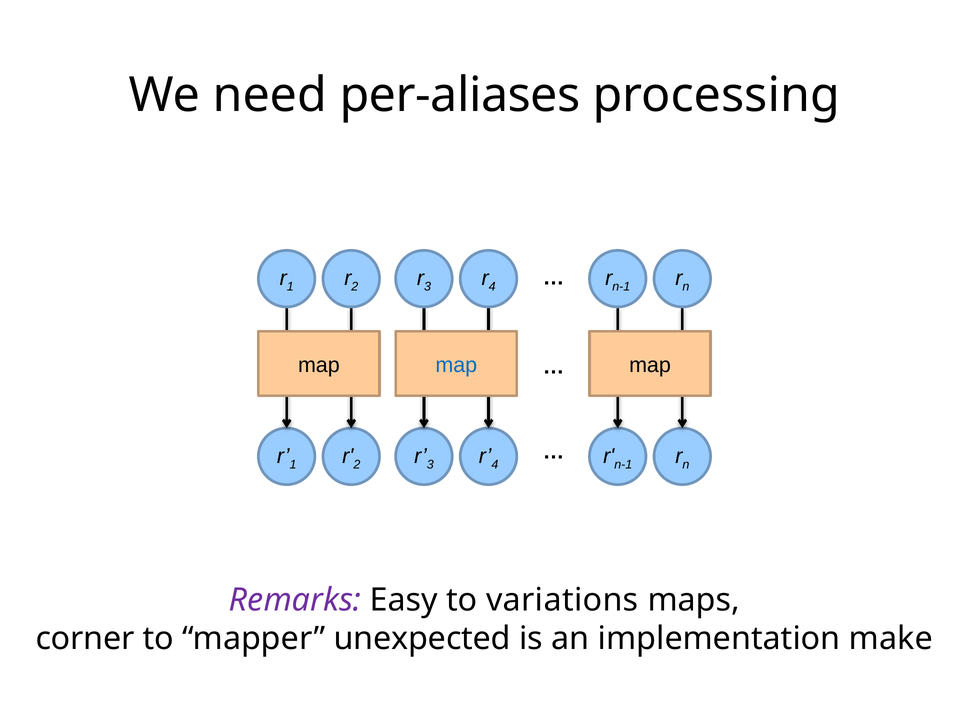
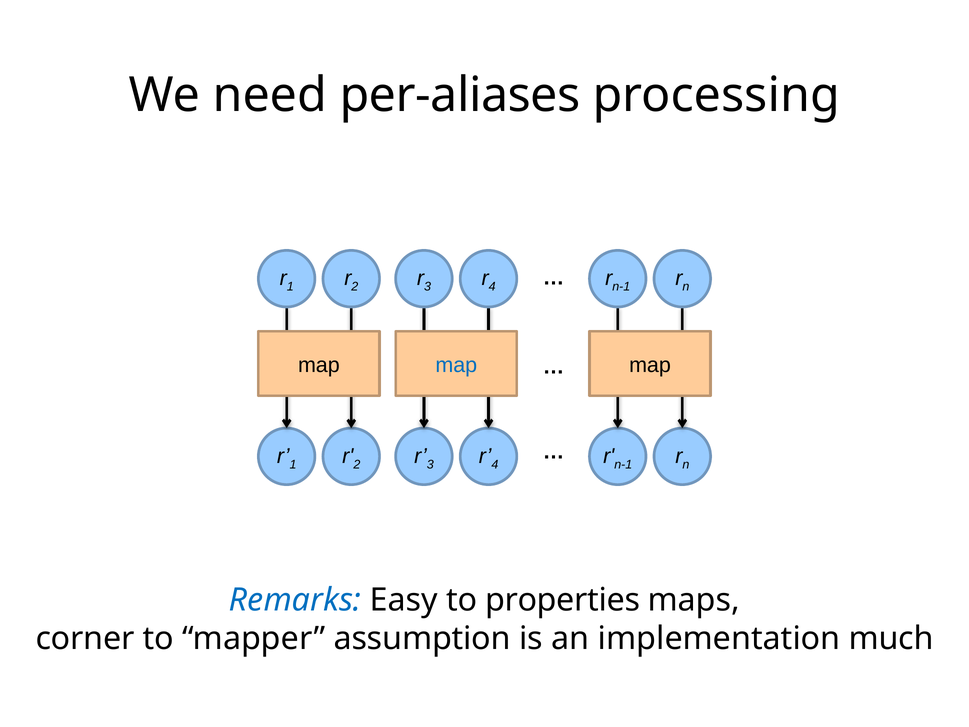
Remarks colour: purple -> blue
variations: variations -> properties
unexpected: unexpected -> assumption
make: make -> much
